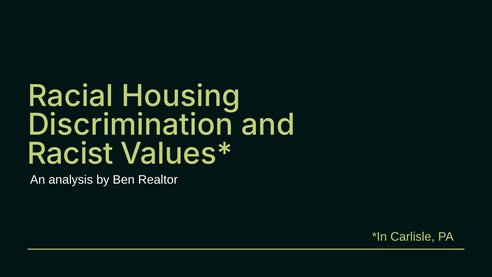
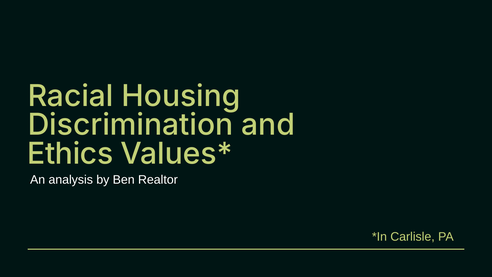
Racist: Racist -> Ethics
